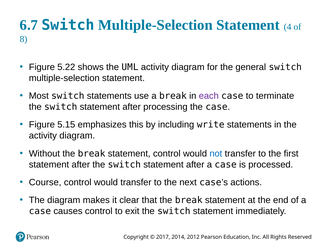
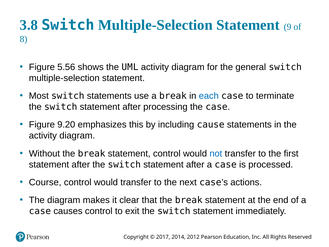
6.7: 6.7 -> 3.8
4: 4 -> 9
5.22: 5.22 -> 5.56
each colour: purple -> blue
5.15: 5.15 -> 9.20
write: write -> cause
